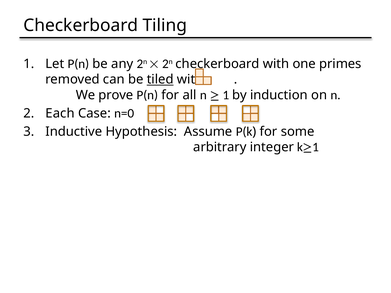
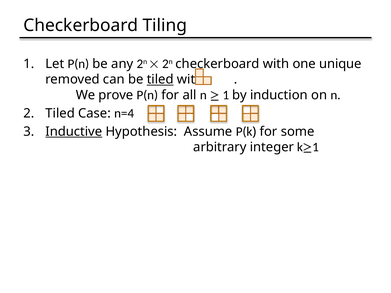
primes: primes -> unique
Each at (60, 113): Each -> Tiled
n=0: n=0 -> n=4
Inductive underline: none -> present
